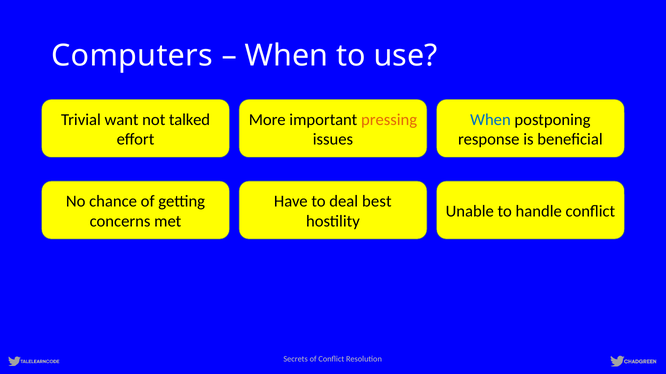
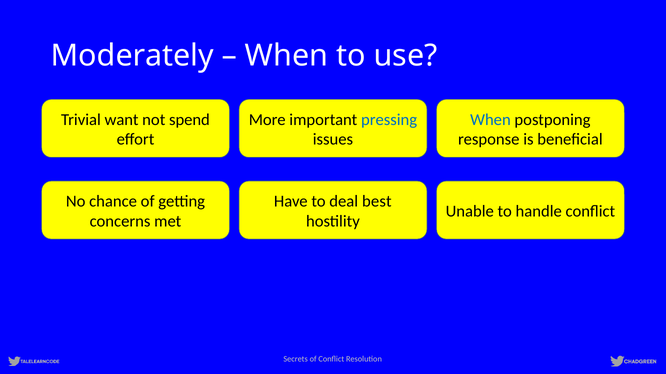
Computers: Computers -> Moderately
talked: talked -> spend
pressing colour: orange -> blue
